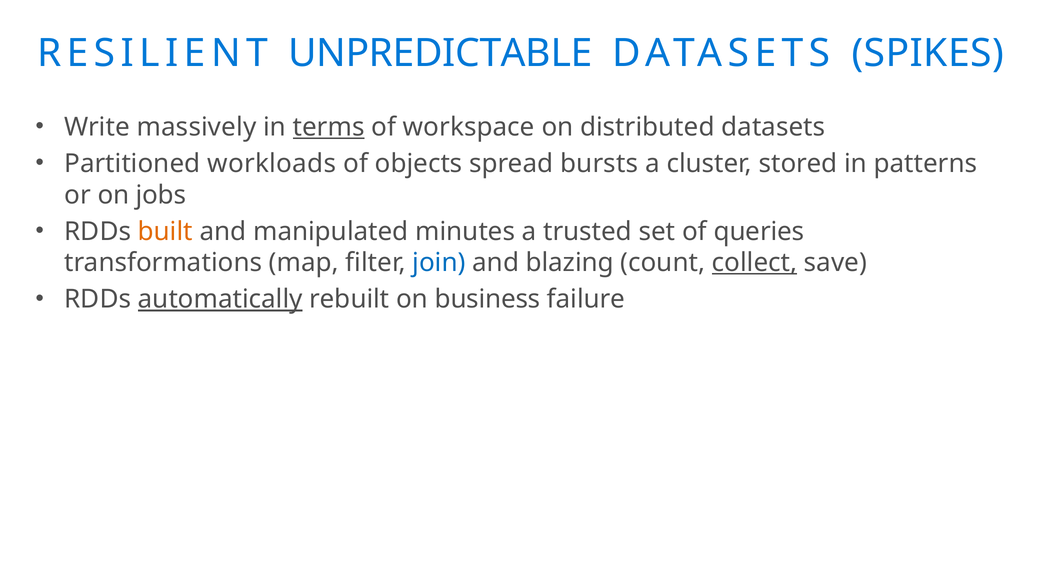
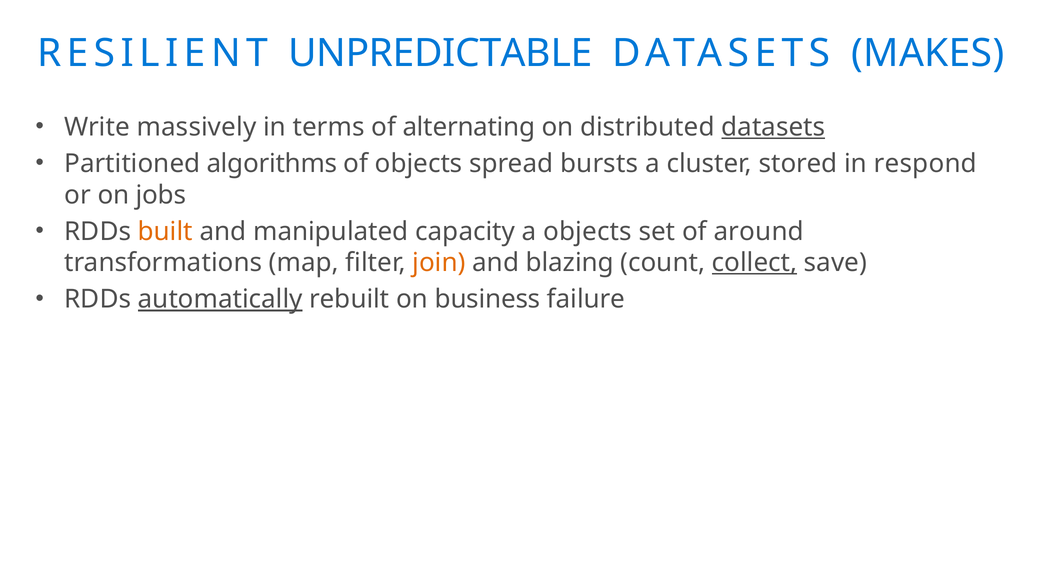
SPIKES: SPIKES -> MAKES
terms underline: present -> none
workspace: workspace -> alternating
datasets at (773, 127) underline: none -> present
workloads: workloads -> algorithms
patterns: patterns -> respond
minutes: minutes -> capacity
a trusted: trusted -> objects
queries: queries -> around
join colour: blue -> orange
